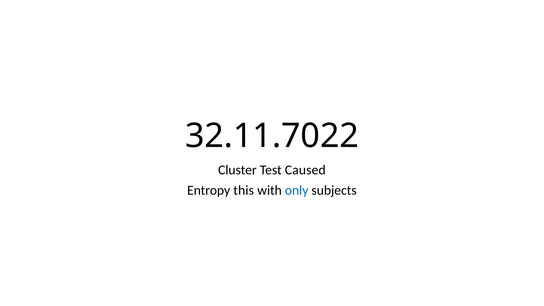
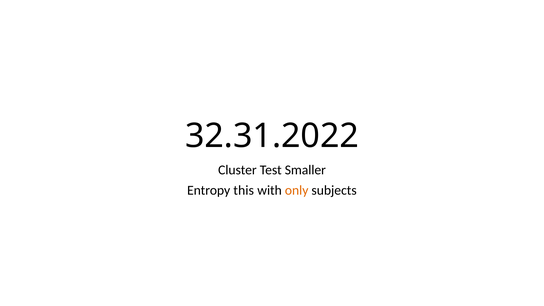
32.11.7022: 32.11.7022 -> 32.31.2022
Caused: Caused -> Smaller
only colour: blue -> orange
